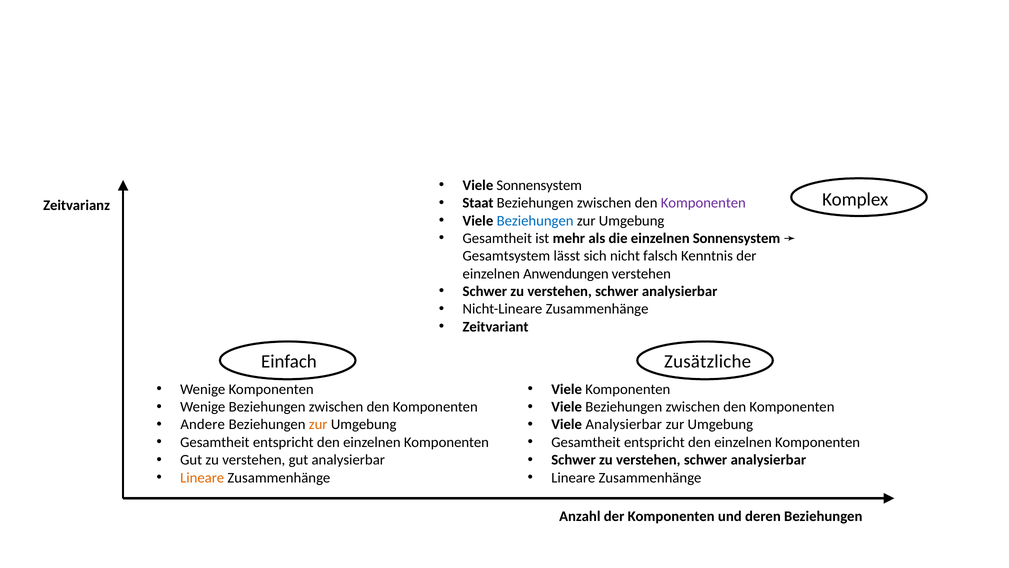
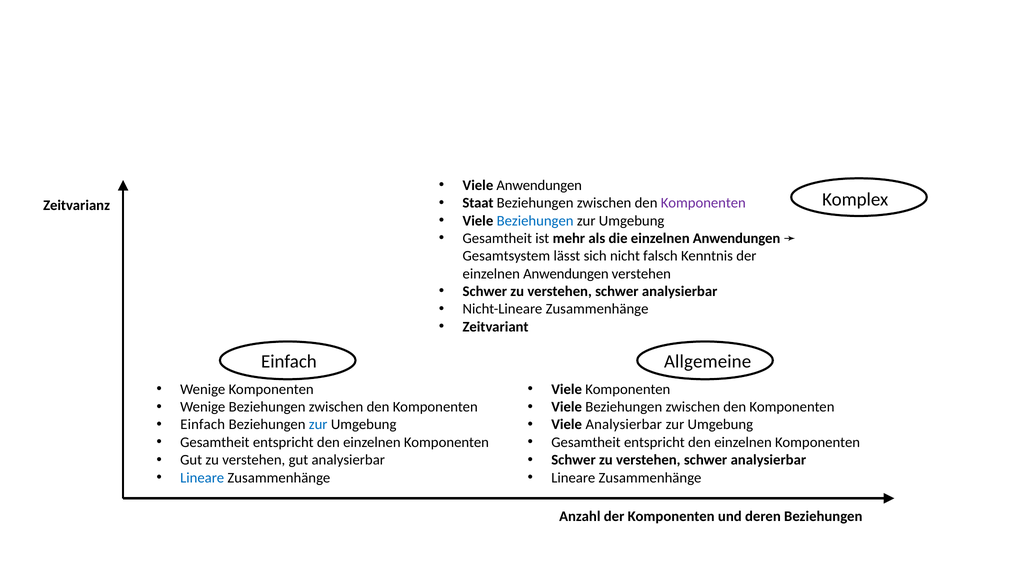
Viele Sonnensystem: Sonnensystem -> Anwendungen
die einzelnen Sonnensystem: Sonnensystem -> Anwendungen
Zusätzliche: Zusätzliche -> Allgemeine
Andere at (203, 424): Andere -> Einfach
zur at (318, 424) colour: orange -> blue
Lineare at (202, 477) colour: orange -> blue
